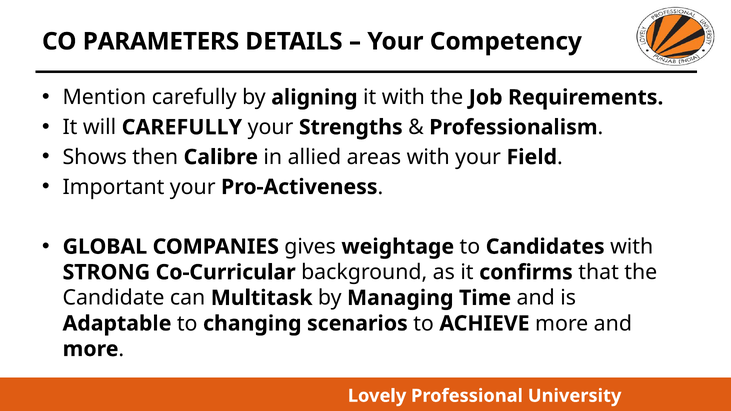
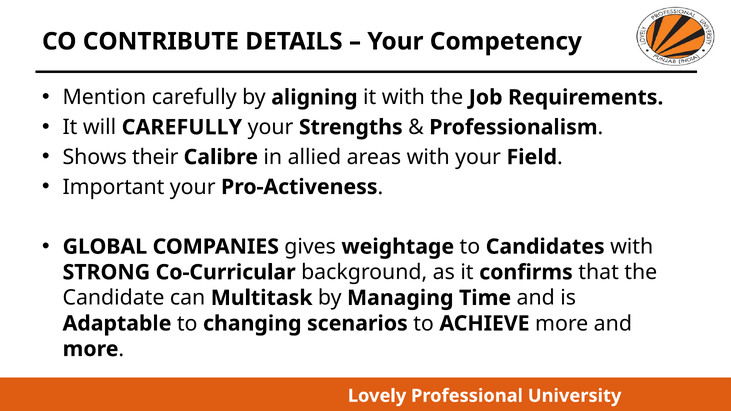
PARAMETERS: PARAMETERS -> CONTRIBUTE
then: then -> their
